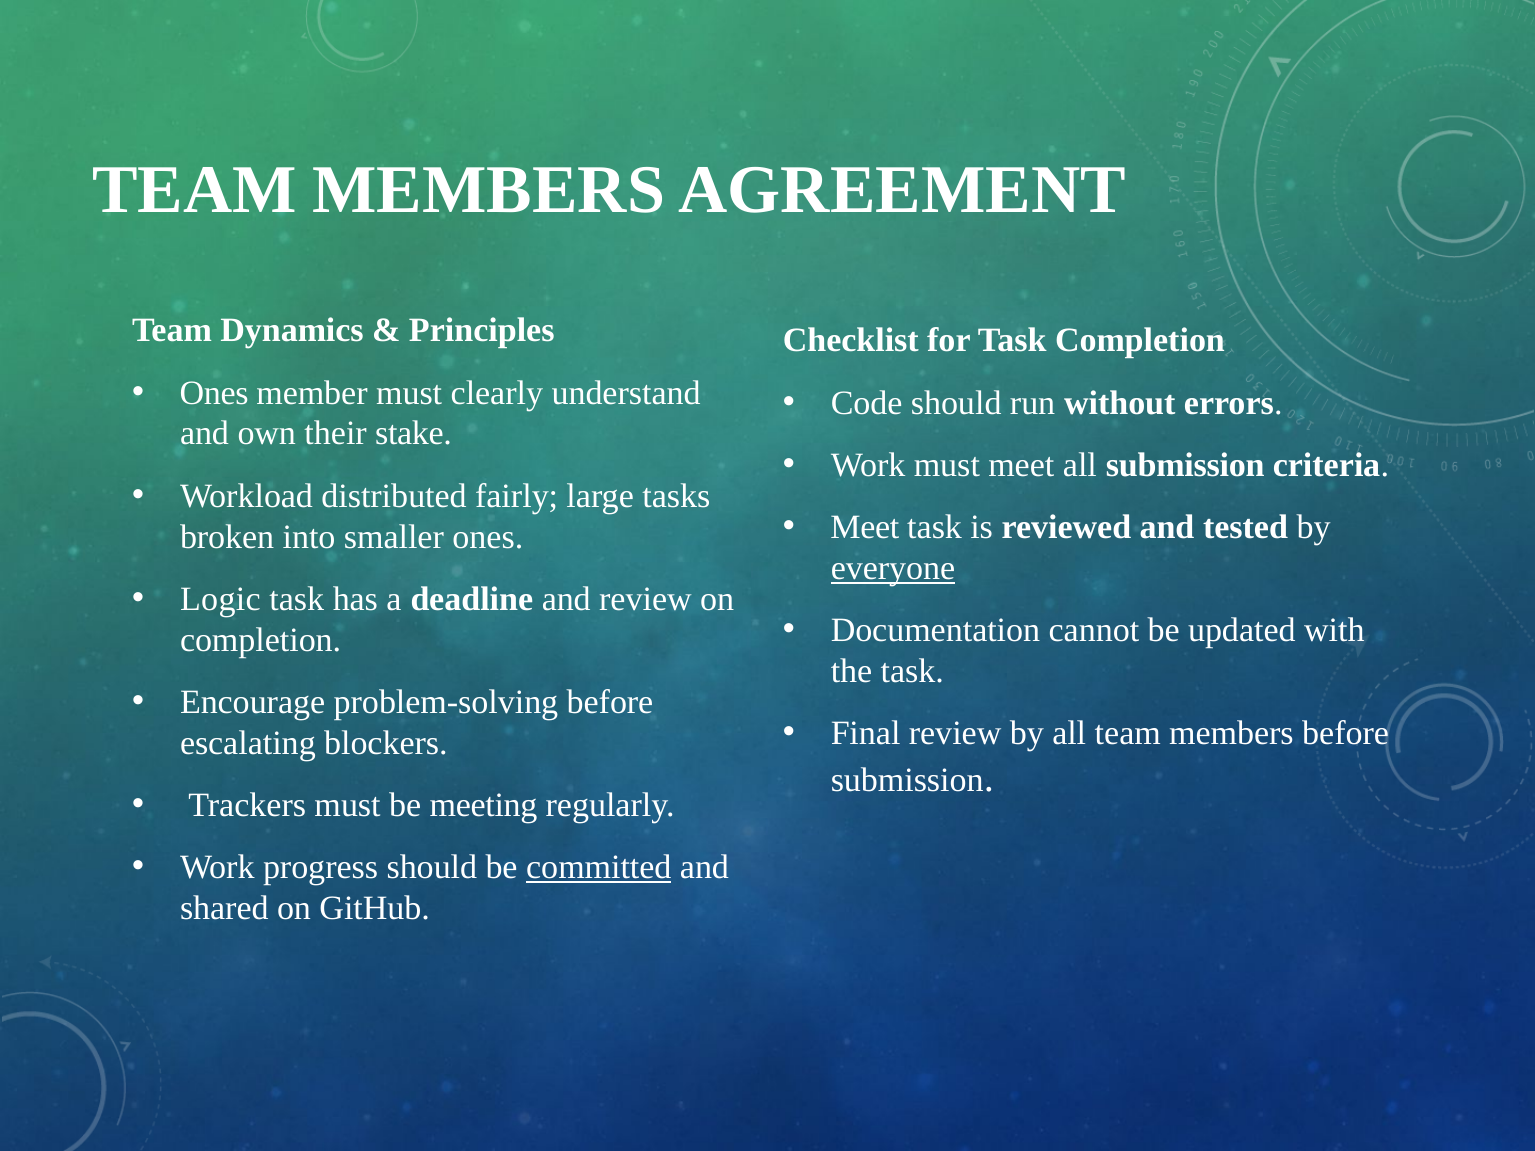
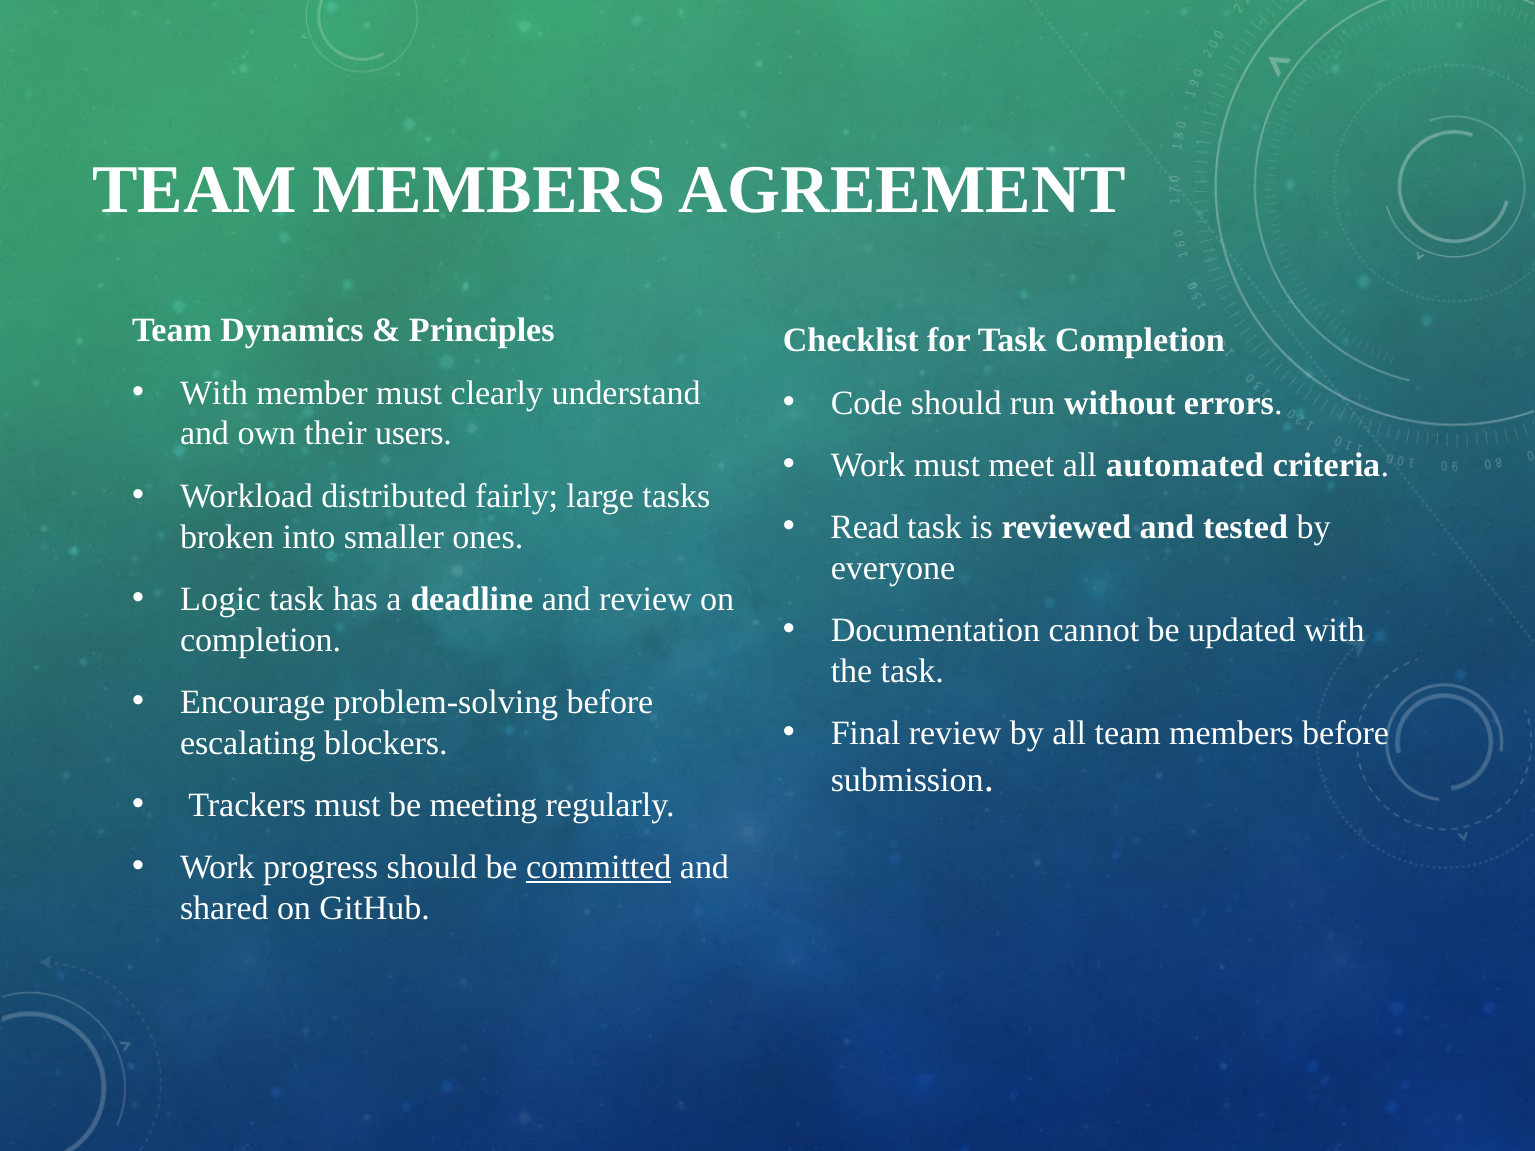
Ones at (214, 393): Ones -> With
stake: stake -> users
all submission: submission -> automated
Meet at (865, 527): Meet -> Read
everyone underline: present -> none
